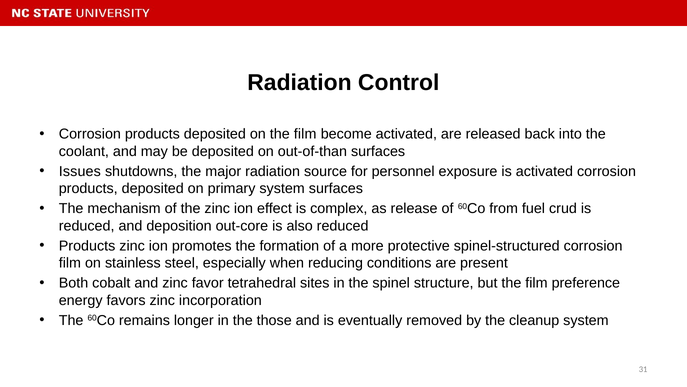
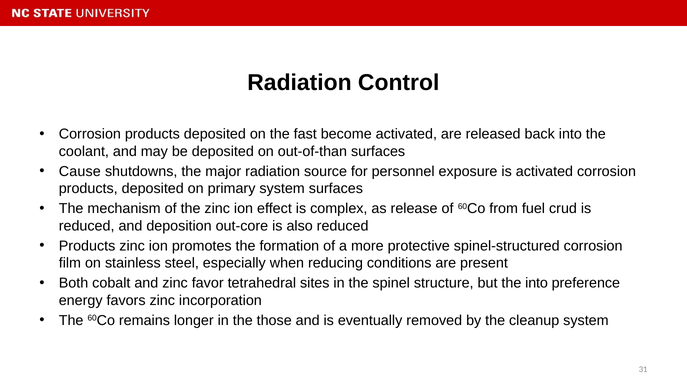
on the film: film -> fast
Issues: Issues -> Cause
but the film: film -> into
